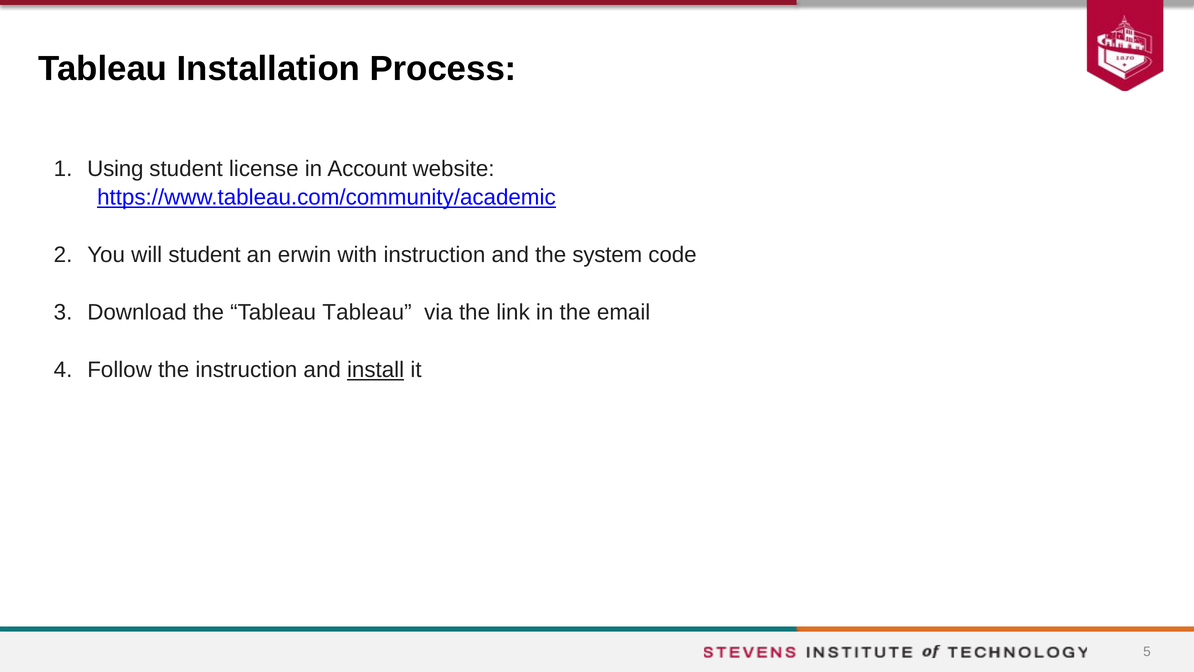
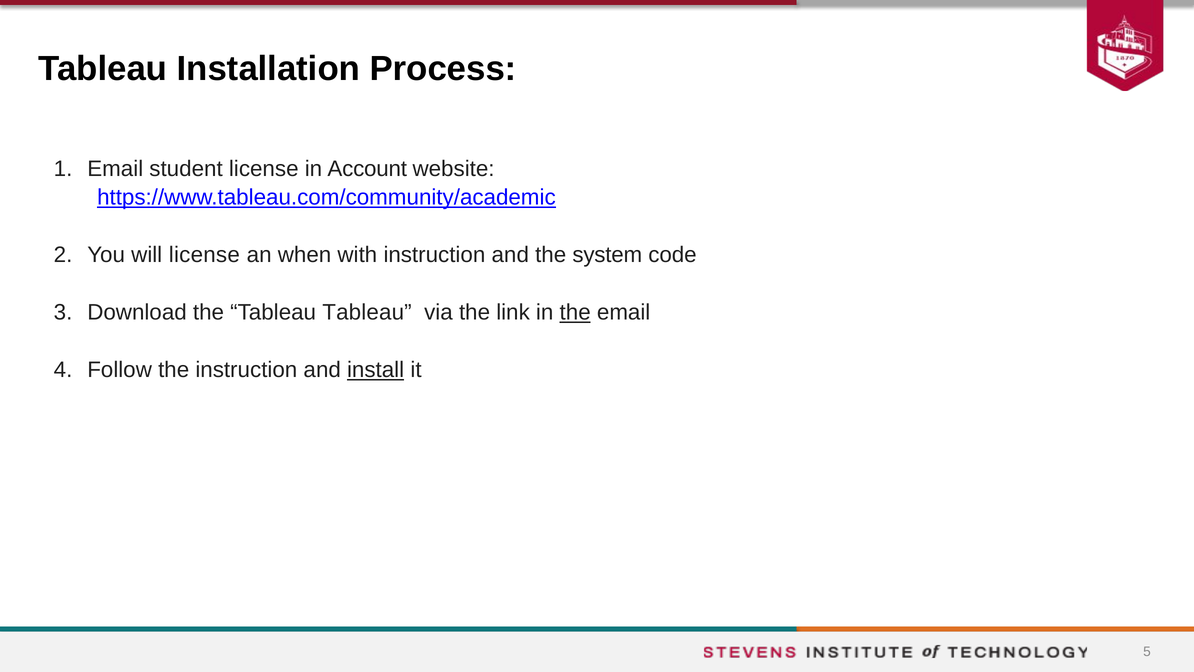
Using at (115, 169): Using -> Email
will student: student -> license
erwin: erwin -> when
the at (575, 312) underline: none -> present
